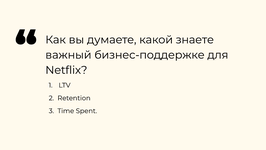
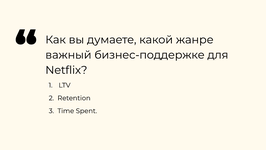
знаете: знаете -> жанре
